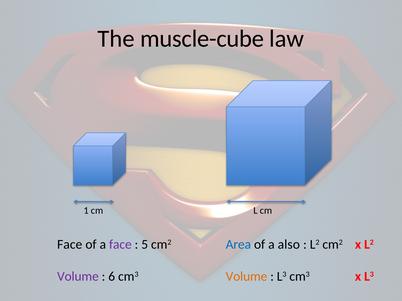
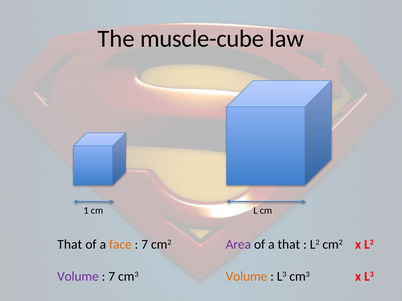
Face at (70, 245): Face -> That
face at (120, 245) colour: purple -> orange
5 at (145, 245): 5 -> 7
Area colour: blue -> purple
a also: also -> that
6 at (112, 277): 6 -> 7
